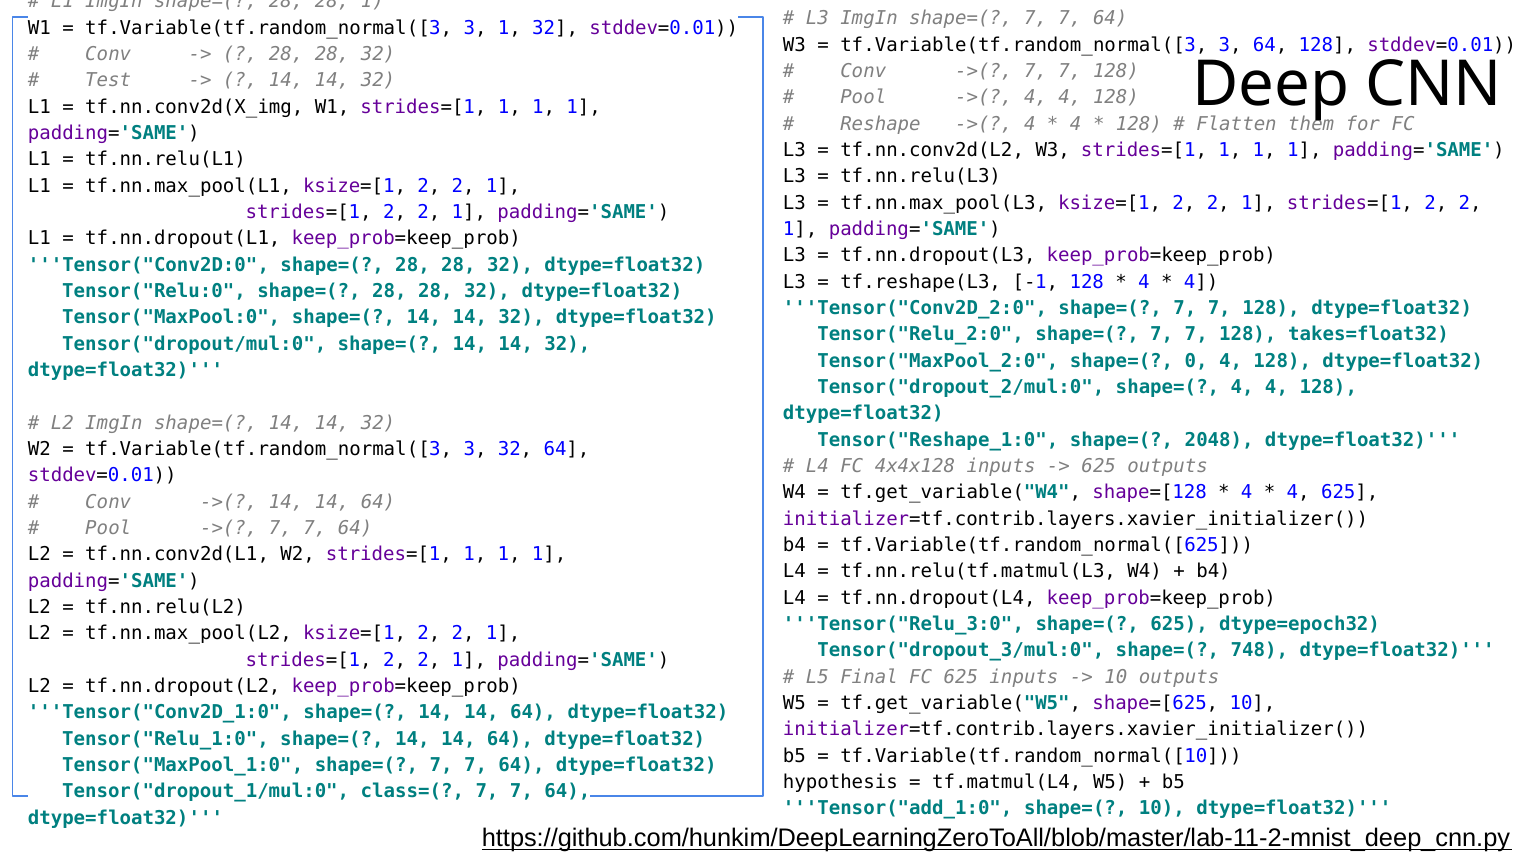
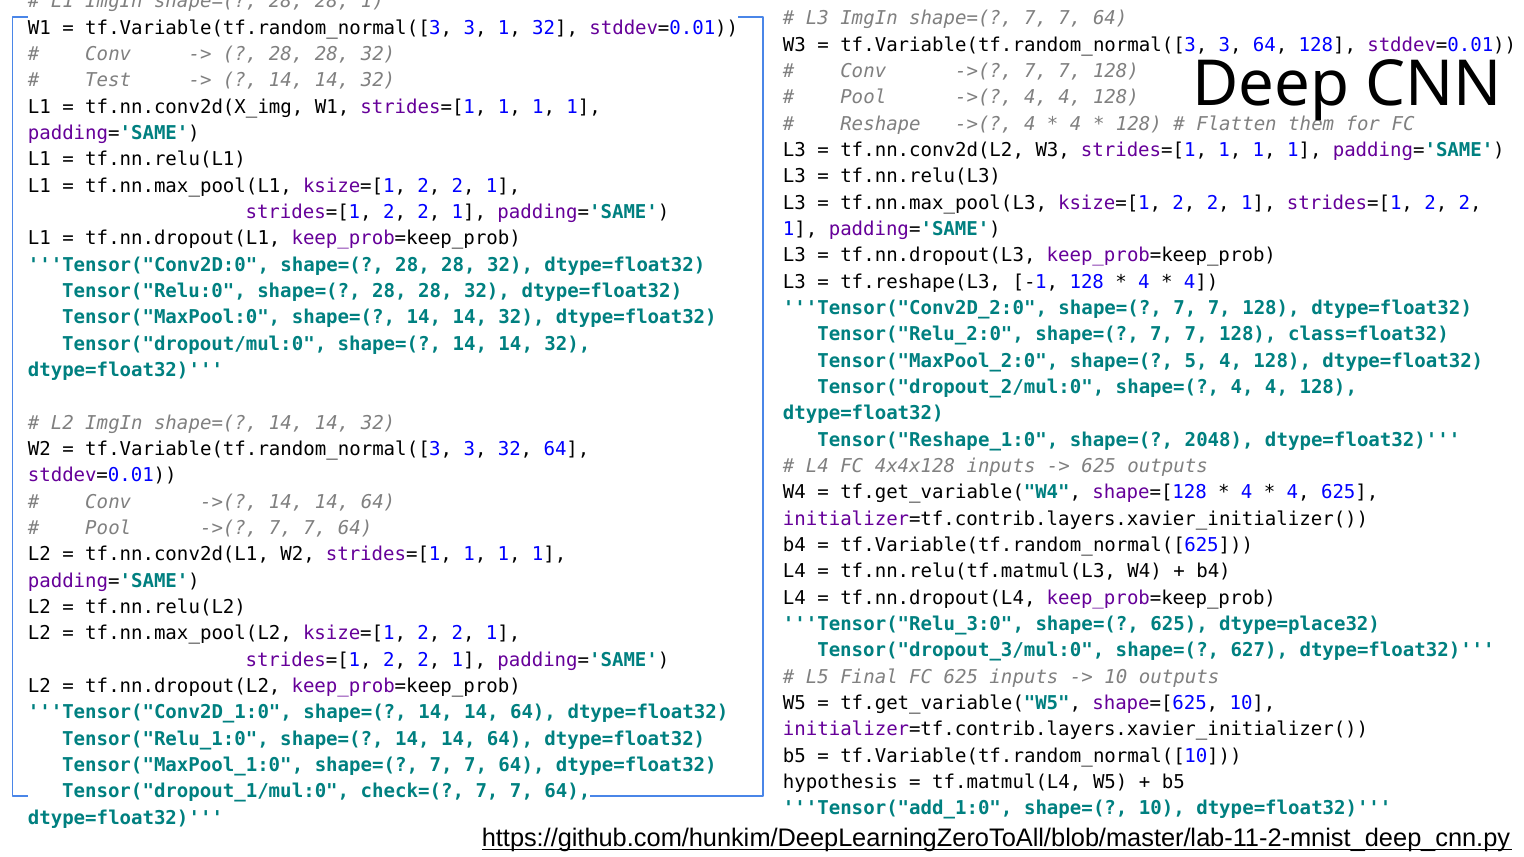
takes=float32: takes=float32 -> class=float32
0: 0 -> 5
dtype=epoch32: dtype=epoch32 -> dtype=place32
748: 748 -> 627
class=(: class=( -> check=(
